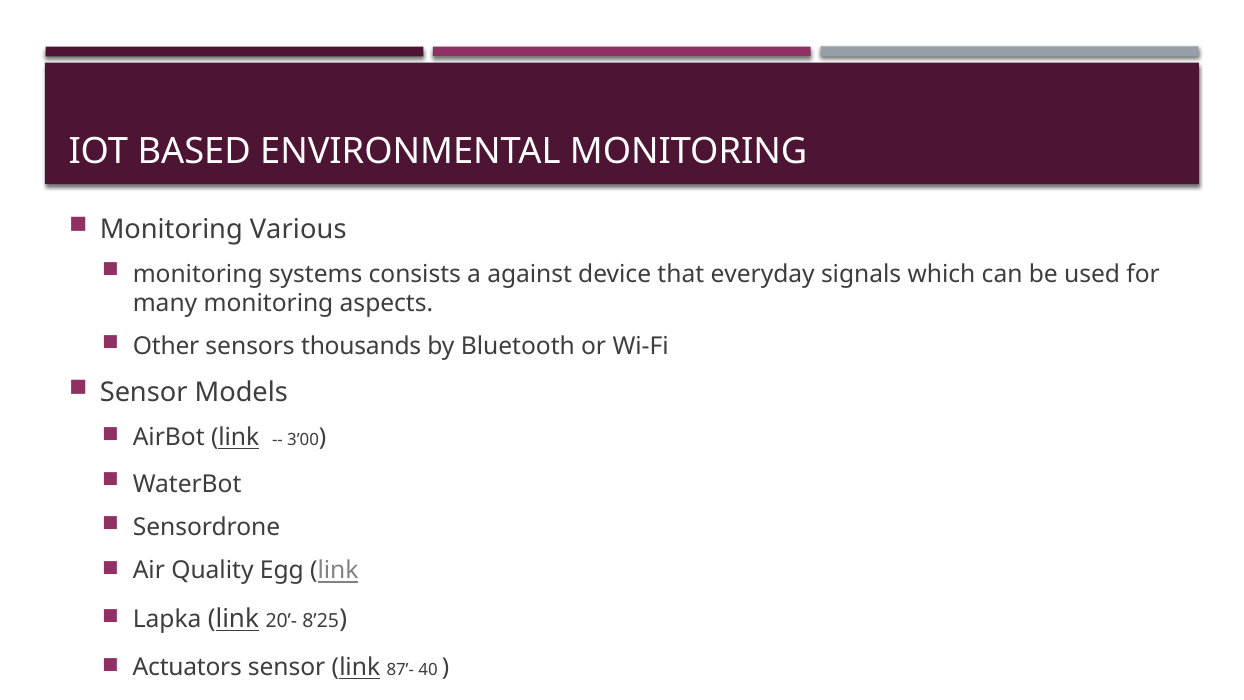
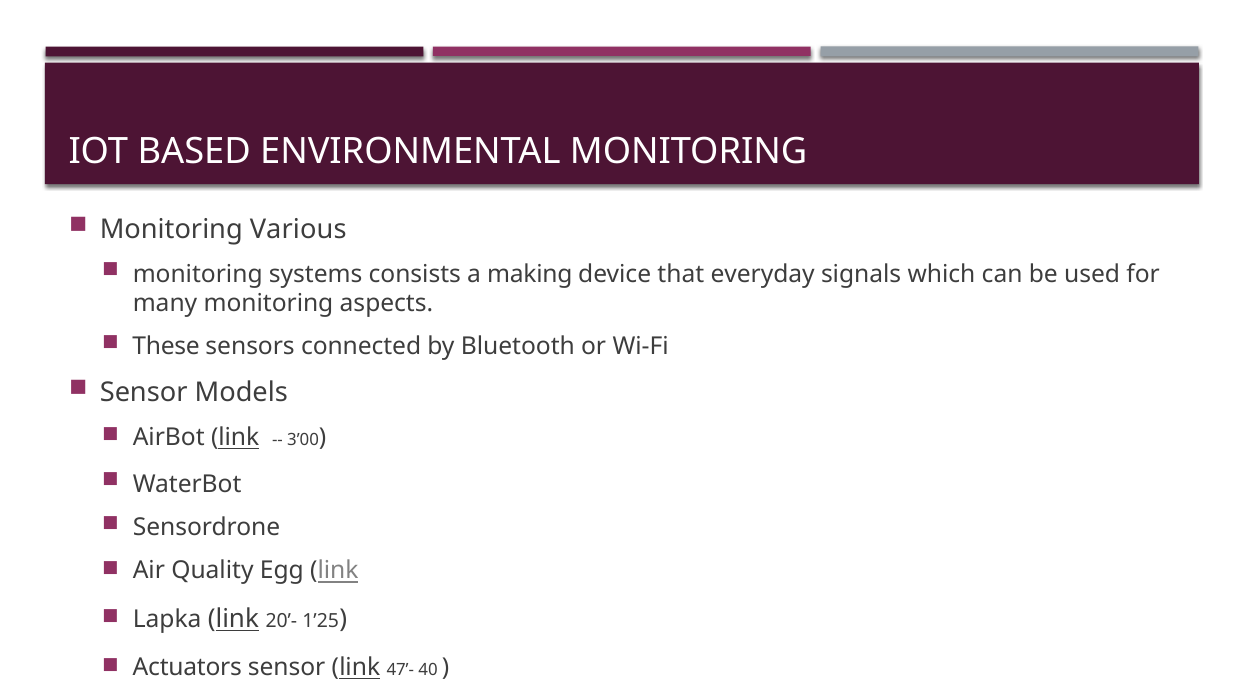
against: against -> making
Other: Other -> These
thousands: thousands -> connected
8’25: 8’25 -> 1’25
87’-: 87’- -> 47’-
